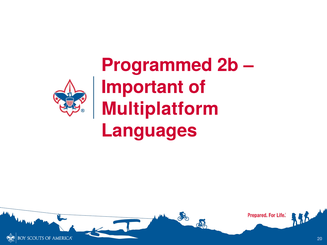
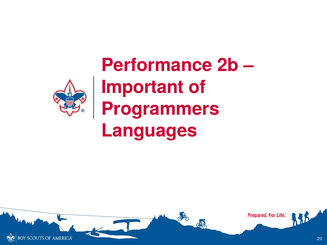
Programmed: Programmed -> Performance
Multiplatform: Multiplatform -> Programmers
